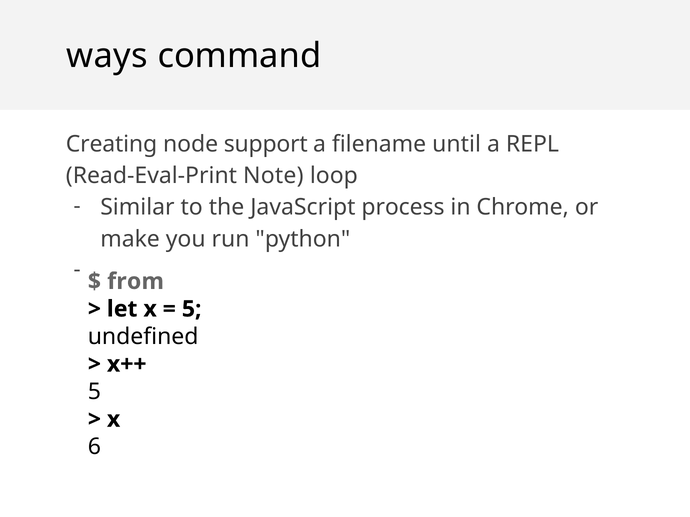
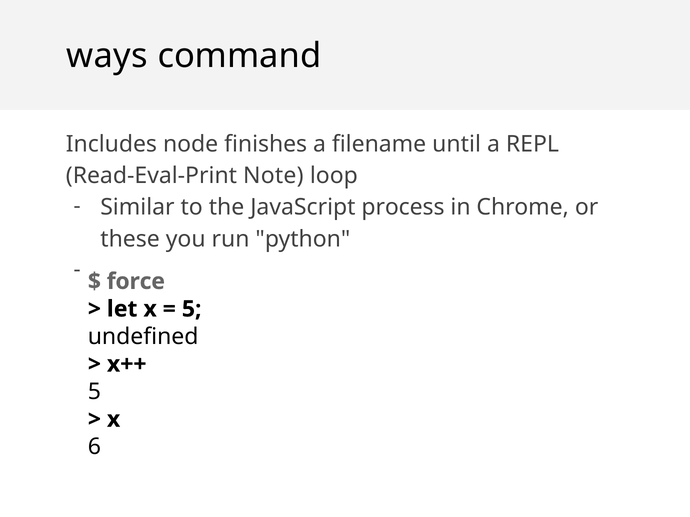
Creating: Creating -> Includes
support: support -> finishes
make: make -> these
from: from -> force
